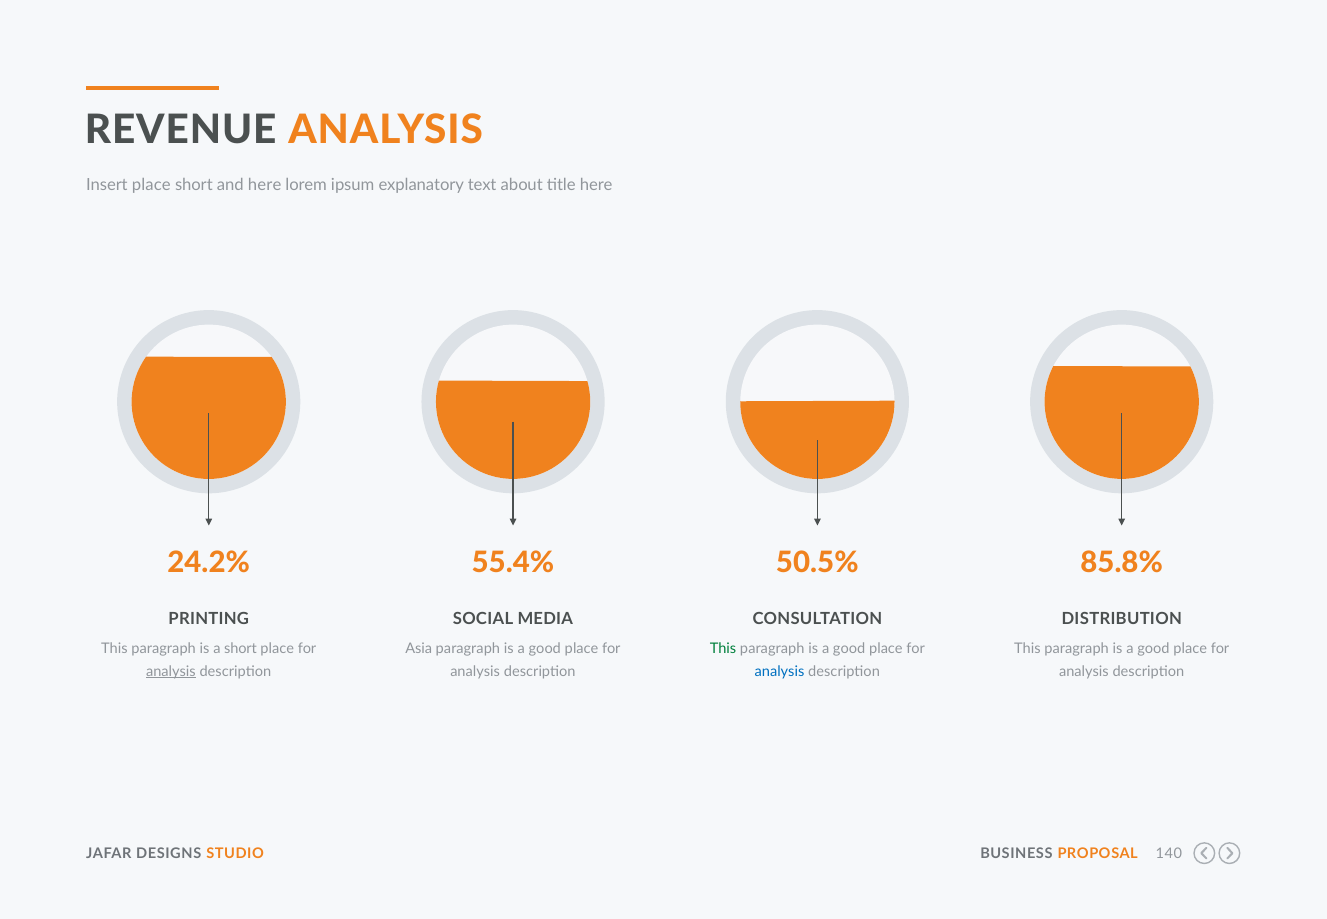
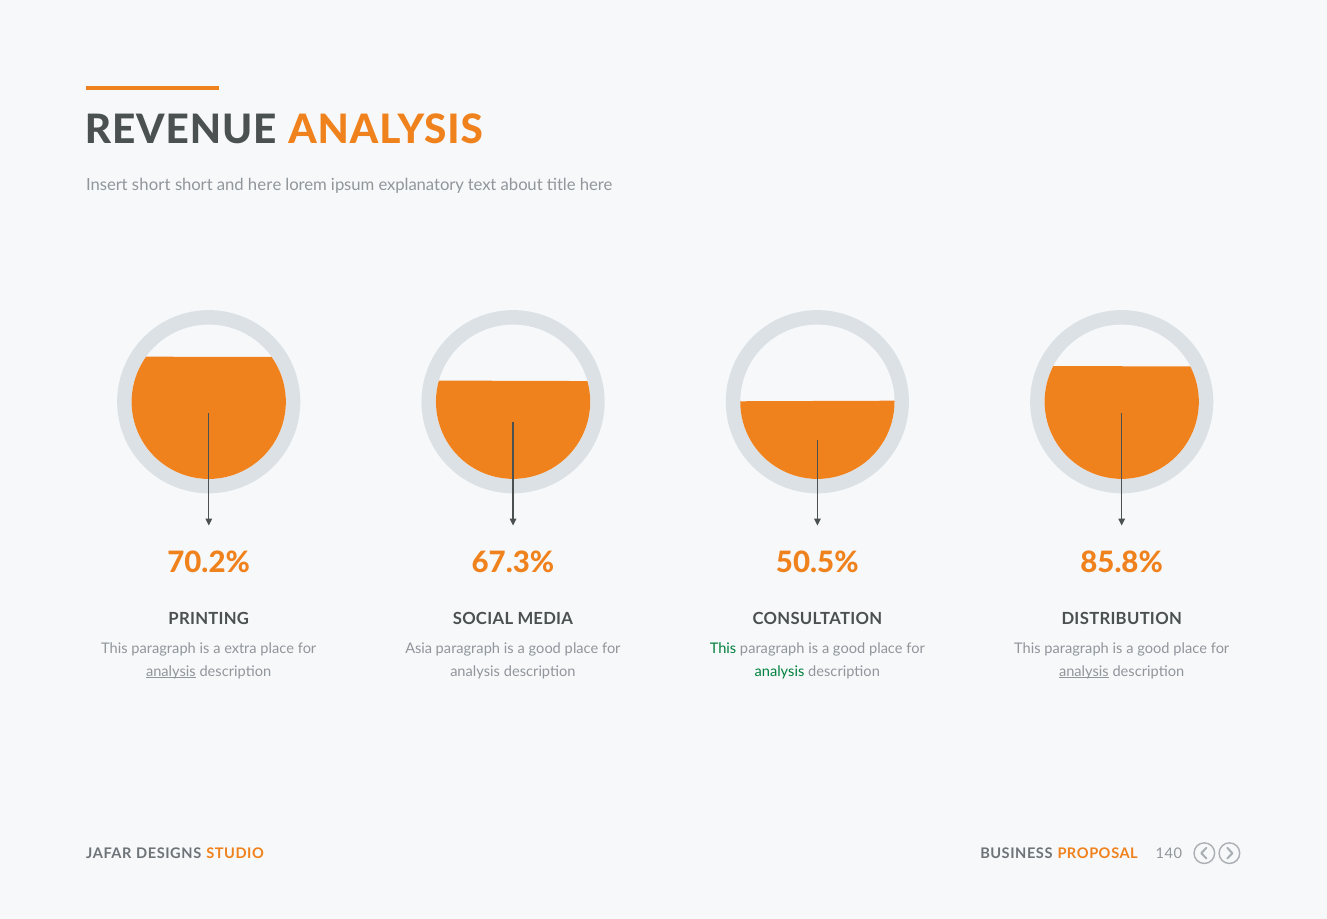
Insert place: place -> short
24.2%: 24.2% -> 70.2%
55.4%: 55.4% -> 67.3%
a short: short -> extra
analysis at (780, 671) colour: blue -> green
analysis at (1084, 671) underline: none -> present
